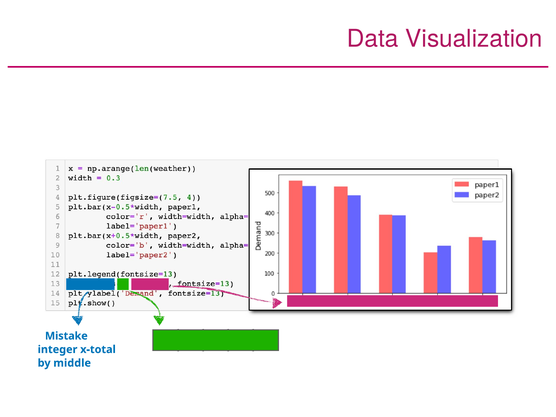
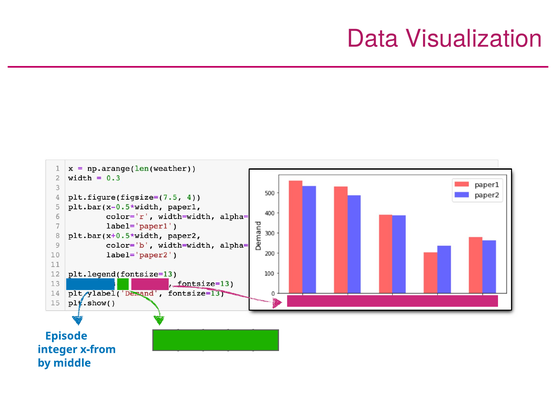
Mistake: Mistake -> Episode
x-total: x-total -> x-from
